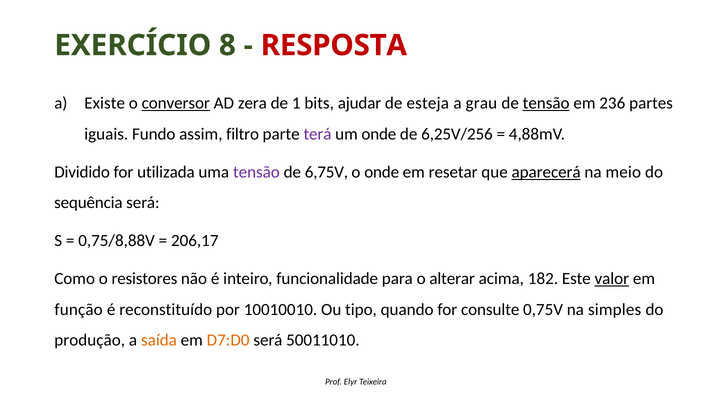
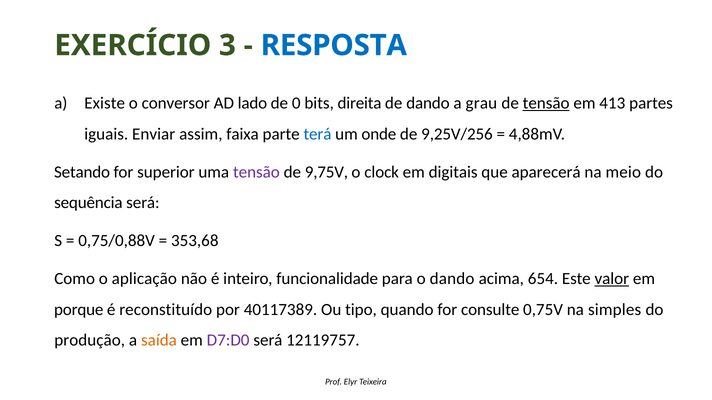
8: 8 -> 3
RESPOSTA colour: red -> blue
conversor underline: present -> none
zera: zera -> lado
1: 1 -> 0
ajudar: ajudar -> direita
de esteja: esteja -> dando
236: 236 -> 413
Fundo: Fundo -> Enviar
filtro: filtro -> faixa
terá colour: purple -> blue
6,25V/256: 6,25V/256 -> 9,25V/256
Dividido: Dividido -> Setando
utilizada: utilizada -> superior
6,75V: 6,75V -> 9,75V
o onde: onde -> clock
resetar: resetar -> digitais
aparecerá underline: present -> none
0,75/8,88V: 0,75/8,88V -> 0,75/0,88V
206,17: 206,17 -> 353,68
resistores: resistores -> aplicação
o alterar: alterar -> dando
182: 182 -> 654
função: função -> porque
10010010: 10010010 -> 40117389
D7:D0 colour: orange -> purple
50011010: 50011010 -> 12119757
